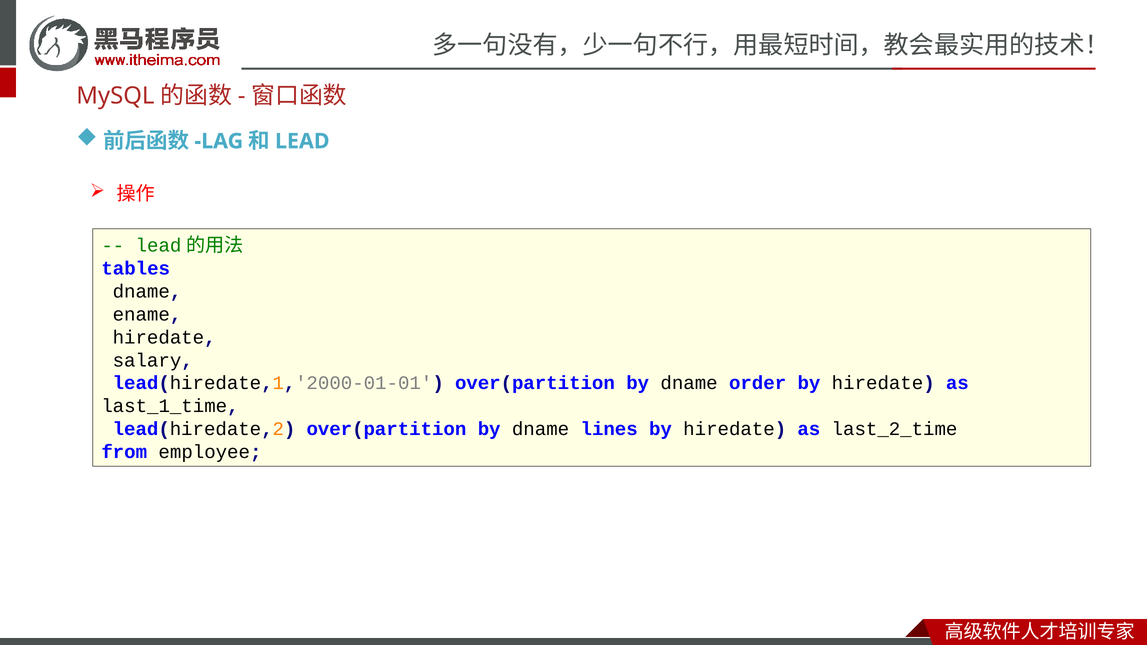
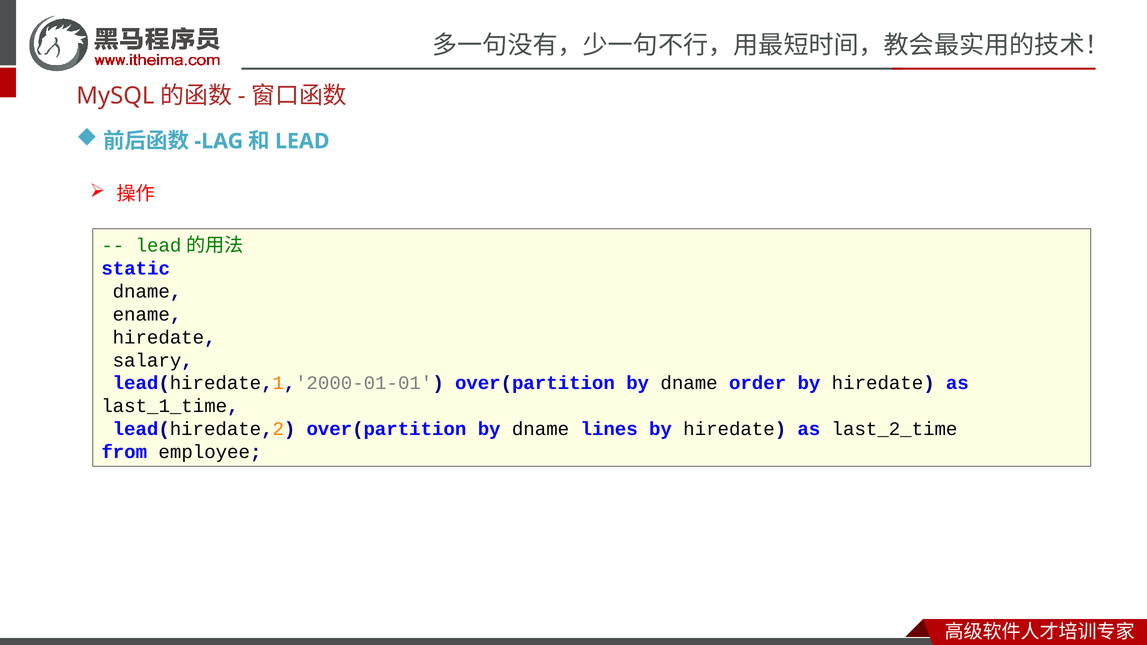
tables: tables -> static
